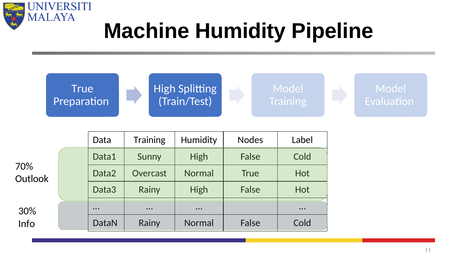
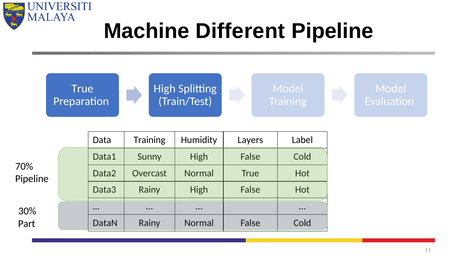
Machine Humidity: Humidity -> Different
Nodes: Nodes -> Layers
Outlook at (32, 179): Outlook -> Pipeline
Info: Info -> Part
